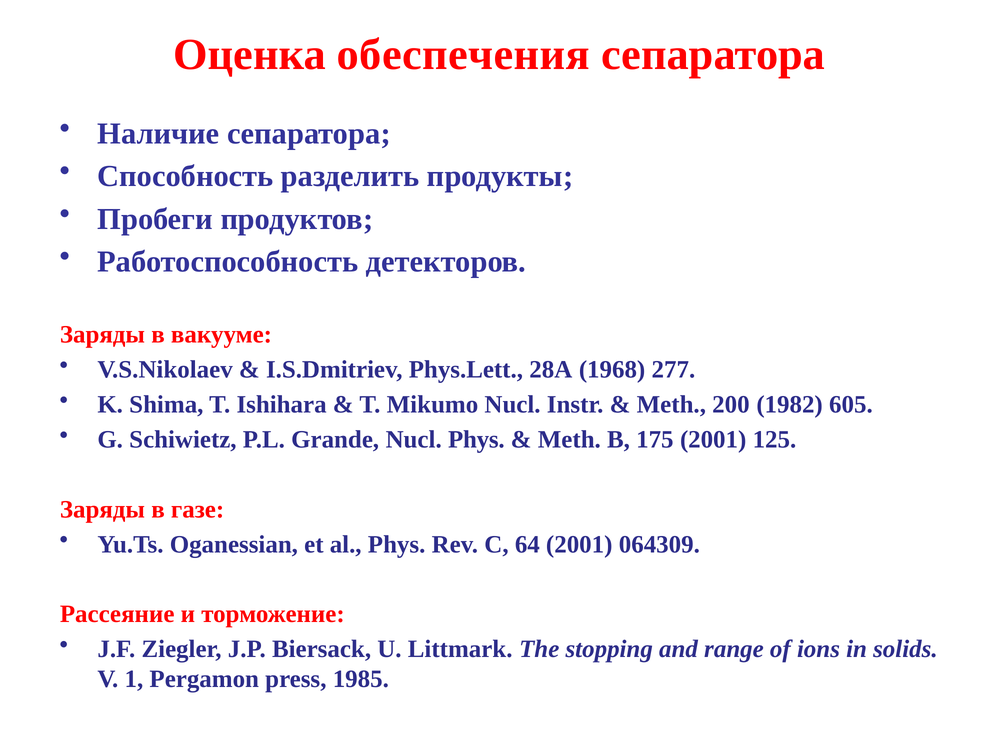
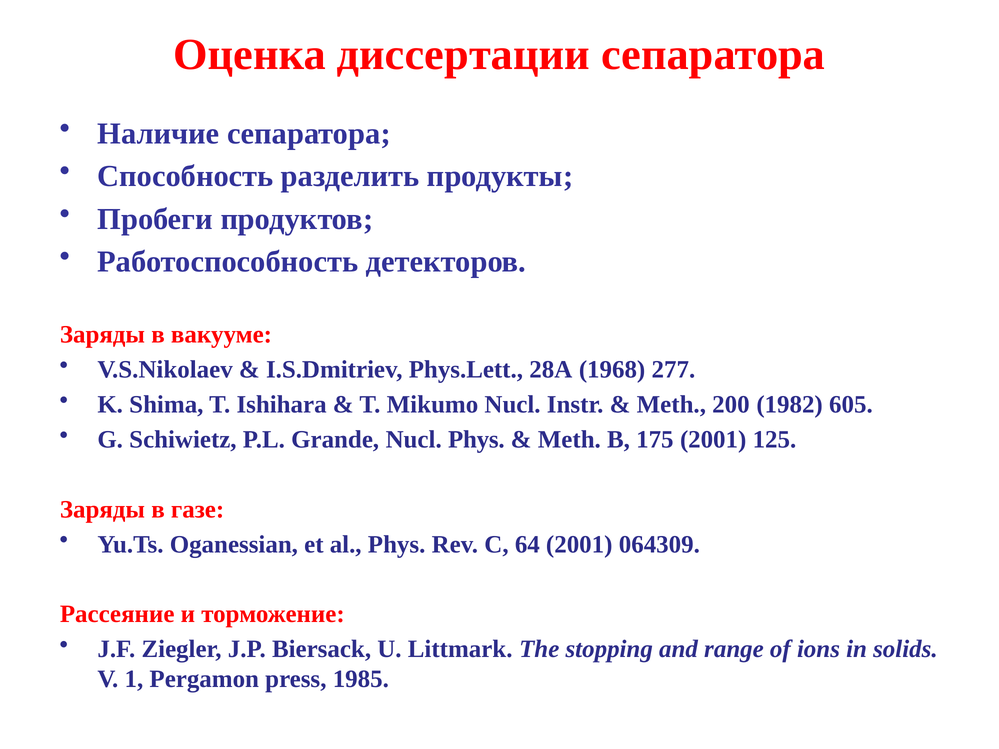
обеспечения: обеспечения -> диссертации
